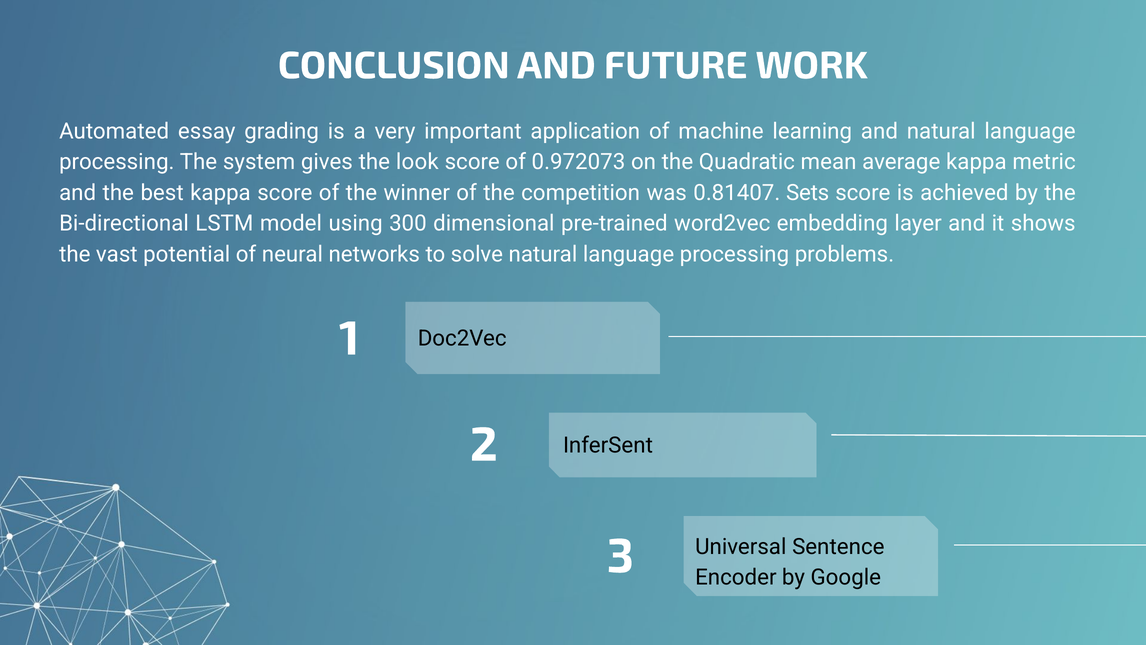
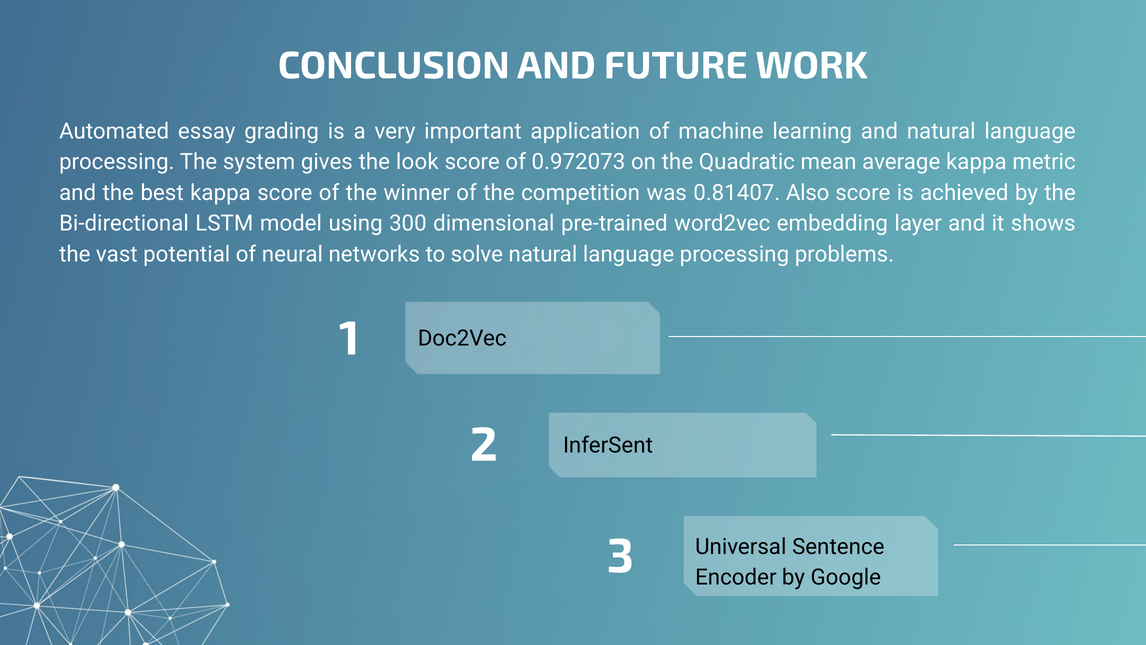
Sets: Sets -> Also
